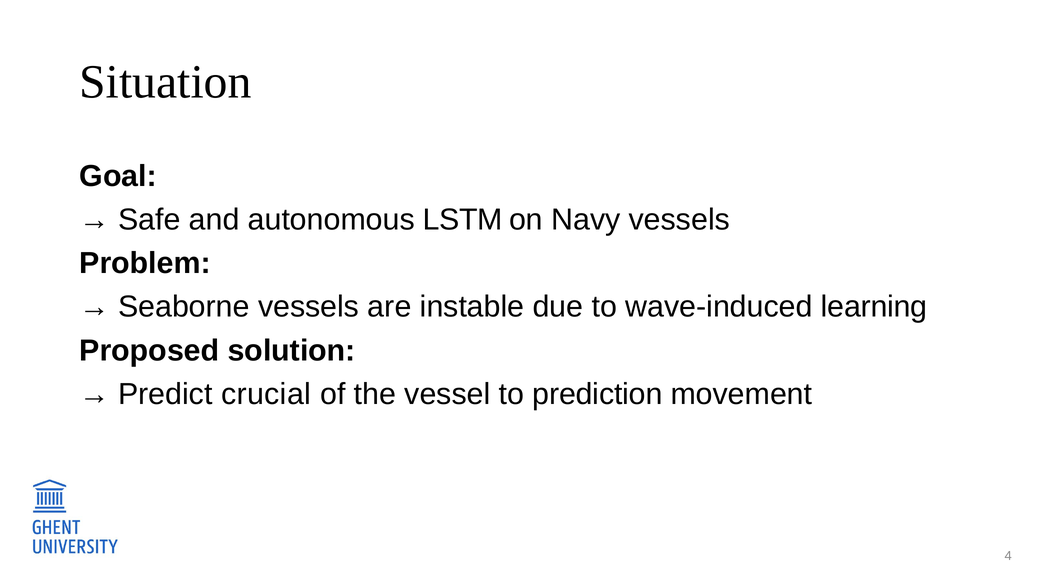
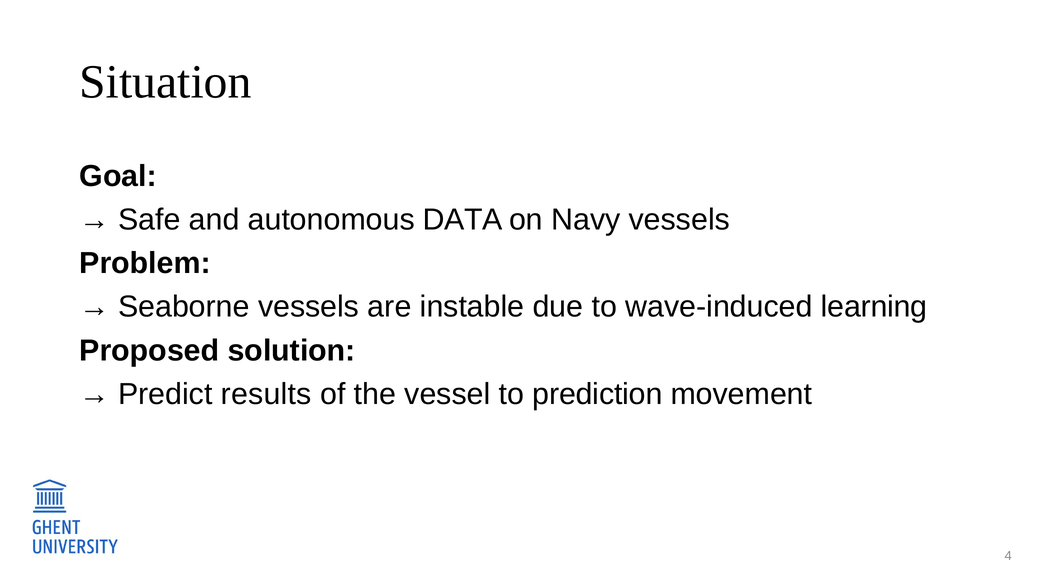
LSTM: LSTM -> DATA
crucial: crucial -> results
